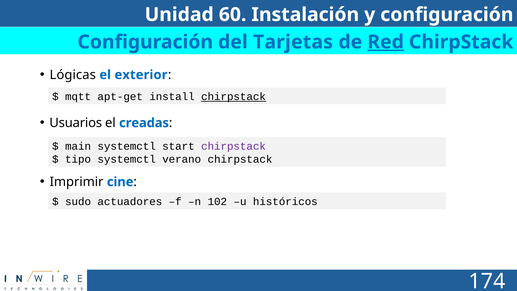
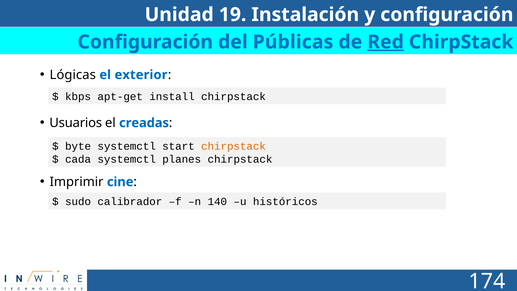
60: 60 -> 19
Tarjetas: Tarjetas -> Públicas
mqtt: mqtt -> kbps
chirpstack at (233, 97) underline: present -> none
main: main -> byte
chirpstack at (233, 146) colour: purple -> orange
tipo: tipo -> cada
verano: verano -> planes
actuadores: actuadores -> calibrador
102: 102 -> 140
